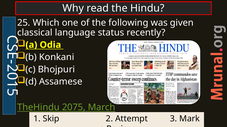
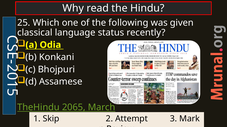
2075: 2075 -> 2065
